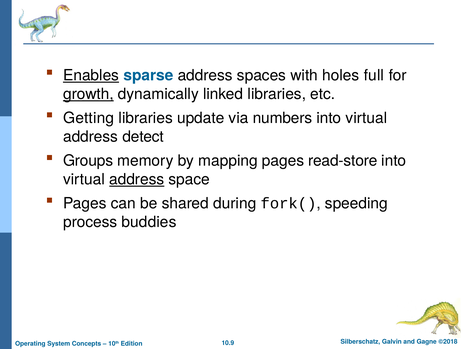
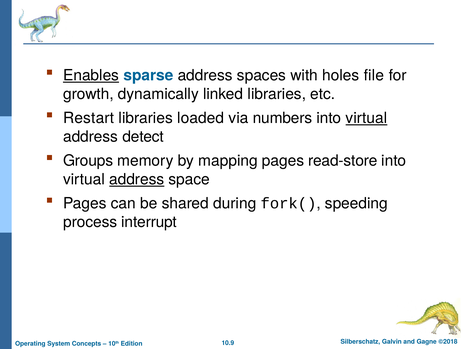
full: full -> file
growth underline: present -> none
Getting: Getting -> Restart
update: update -> loaded
virtual at (366, 118) underline: none -> present
buddies: buddies -> interrupt
